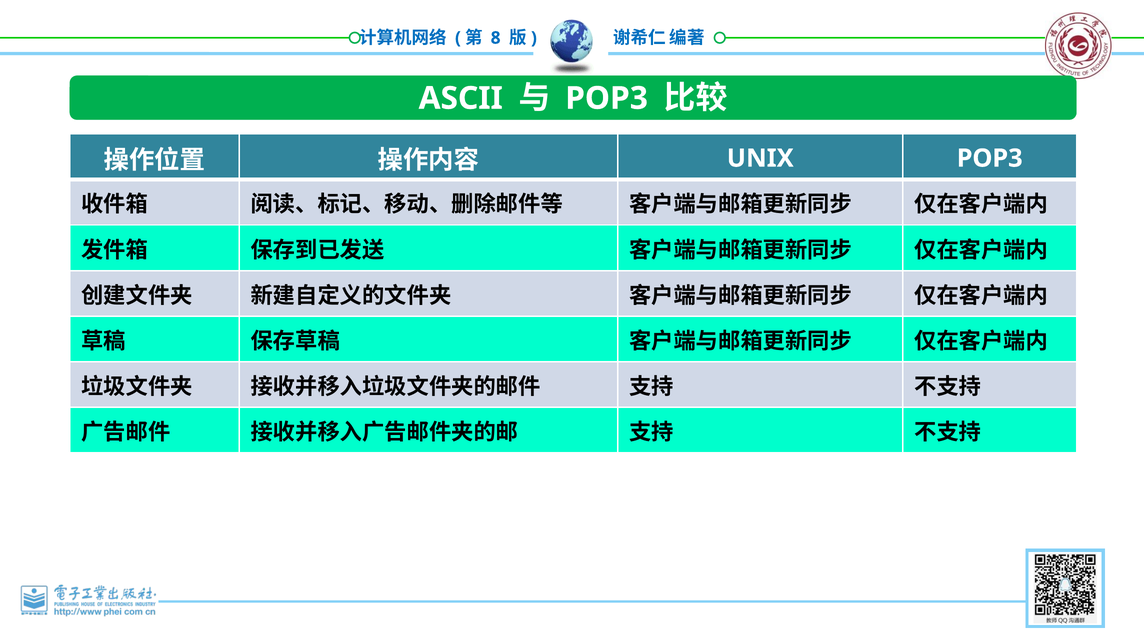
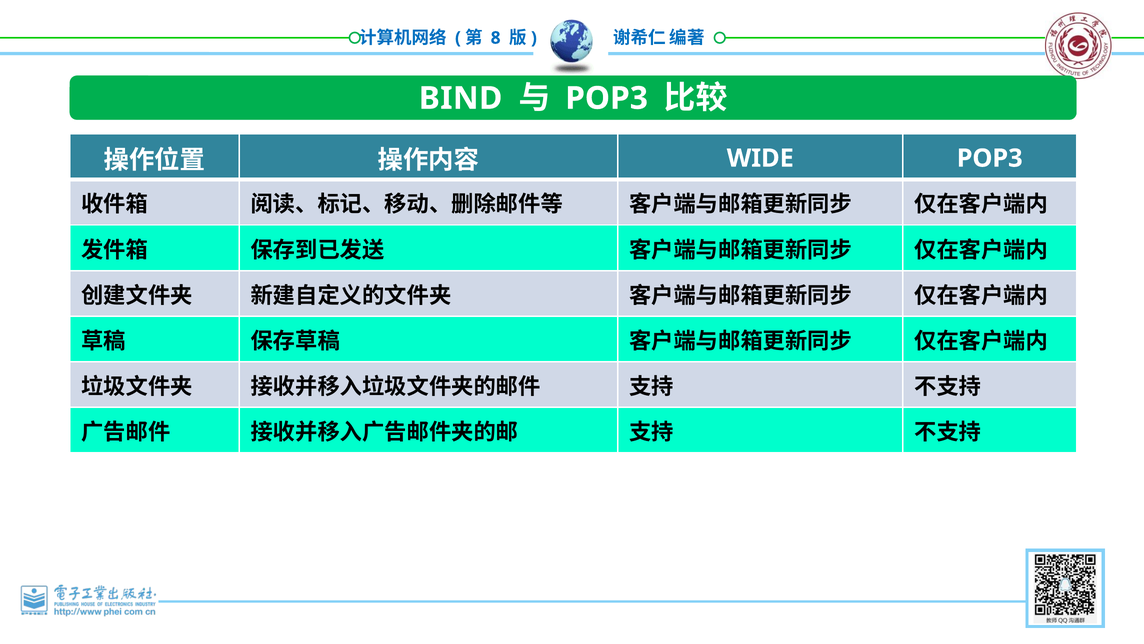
ASCII: ASCII -> BIND
UNIX: UNIX -> WIDE
